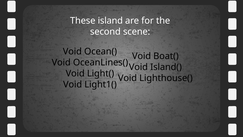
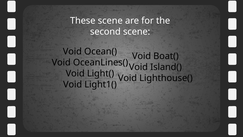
These island: island -> scene
